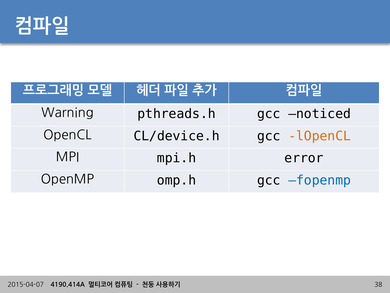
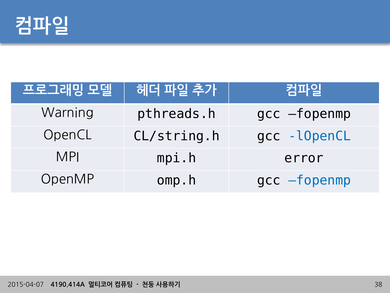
pthreads.h gcc noticed: noticed -> fopenmp
CL/device.h: CL/device.h -> CL/string.h
lOpenCL colour: orange -> blue
